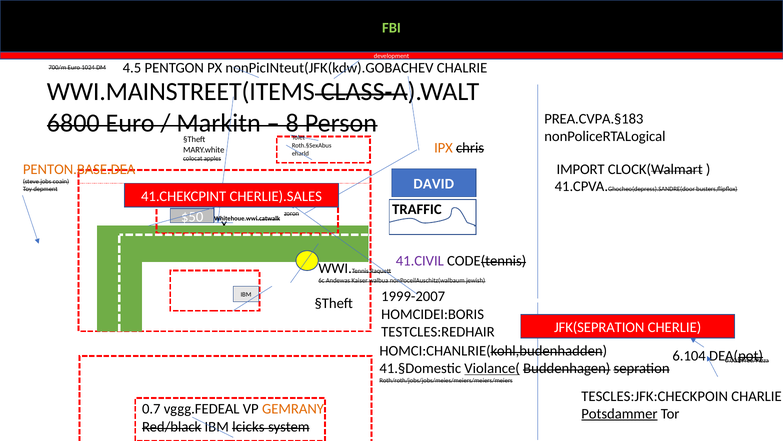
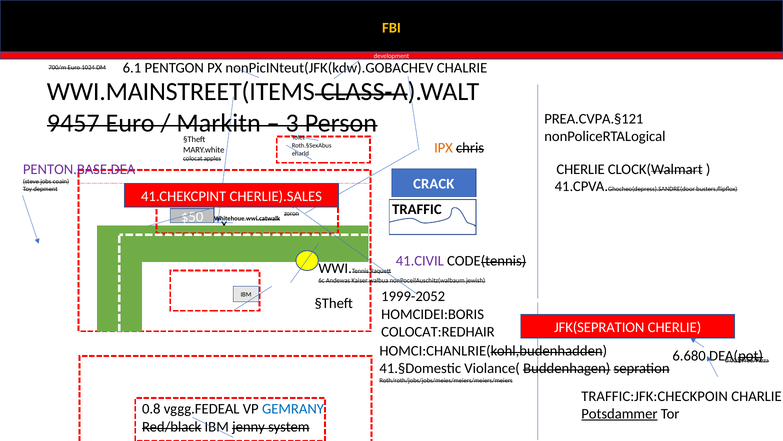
FBI colour: light green -> yellow
4.5: 4.5 -> 6.1
6800: 6800 -> 9457
8: 8 -> 3
PREA.CVPA.§183: PREA.CVPA.§183 -> PREA.CVPA.§121
PENTON.BASE.DEA colour: orange -> purple
IMPORT at (581, 169): IMPORT -> CHERLIE
DAVID: DAVID -> CRACK
1999-2007: 1999-2007 -> 1999-2052
TESTCLES:REDHAIR: TESTCLES:REDHAIR -> COLOCAT:REDHAIR
6.104: 6.104 -> 6.680
Violance( underline: present -> none
TESCLES:JFK:CHECKPOIN: TESCLES:JFK:CHECKPOIN -> TRAFFIC:JFK:CHECKPOIN
0.7: 0.7 -> 0.8
GEMRANY colour: orange -> blue
lcicks: lcicks -> jenny
